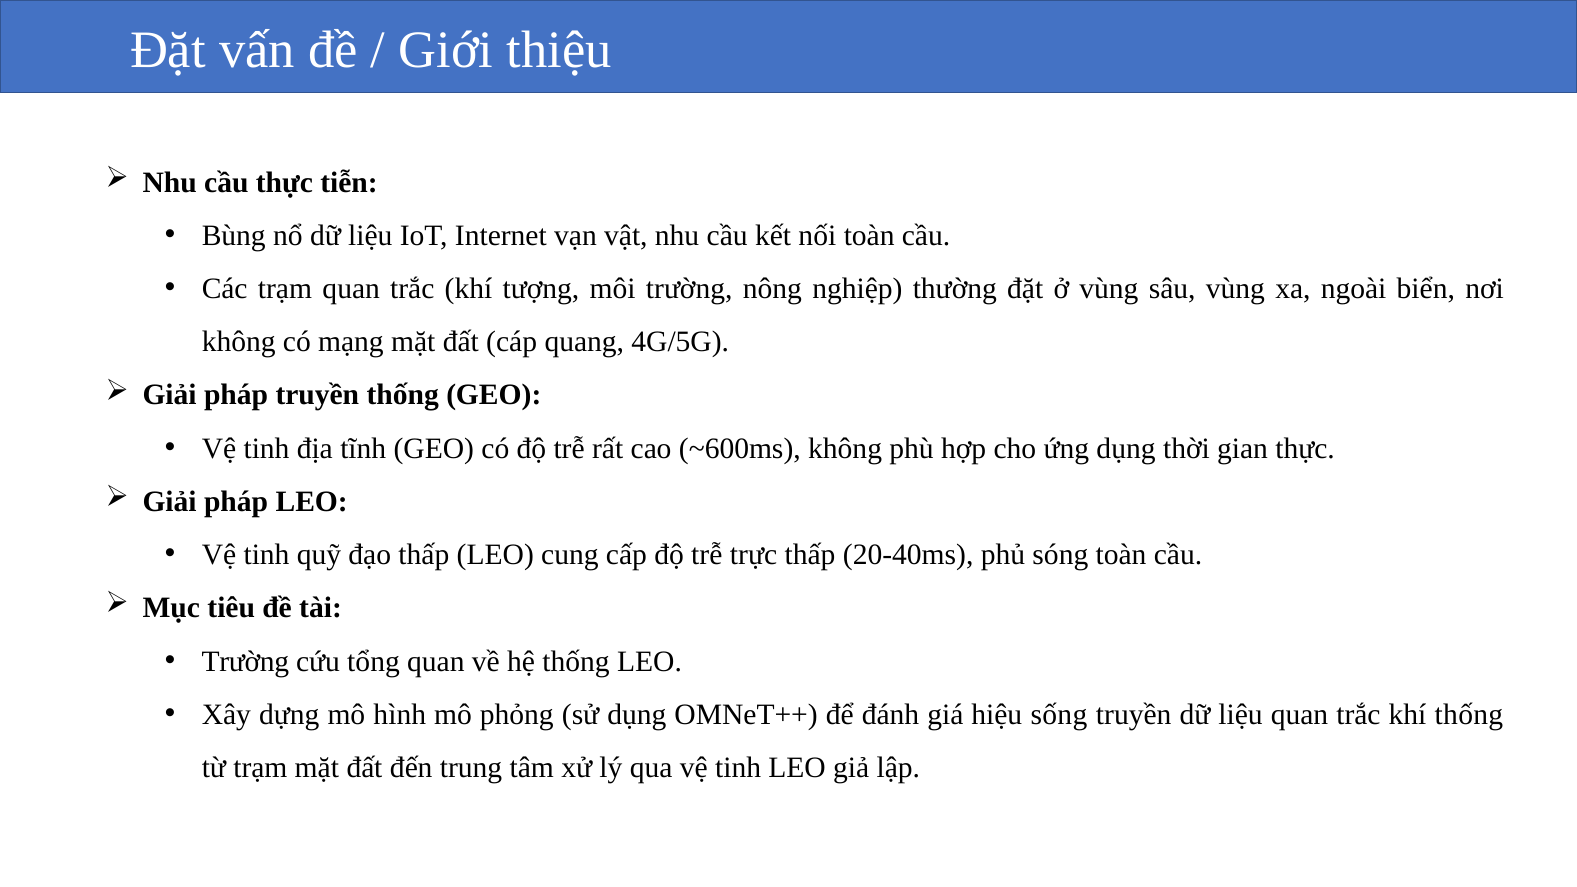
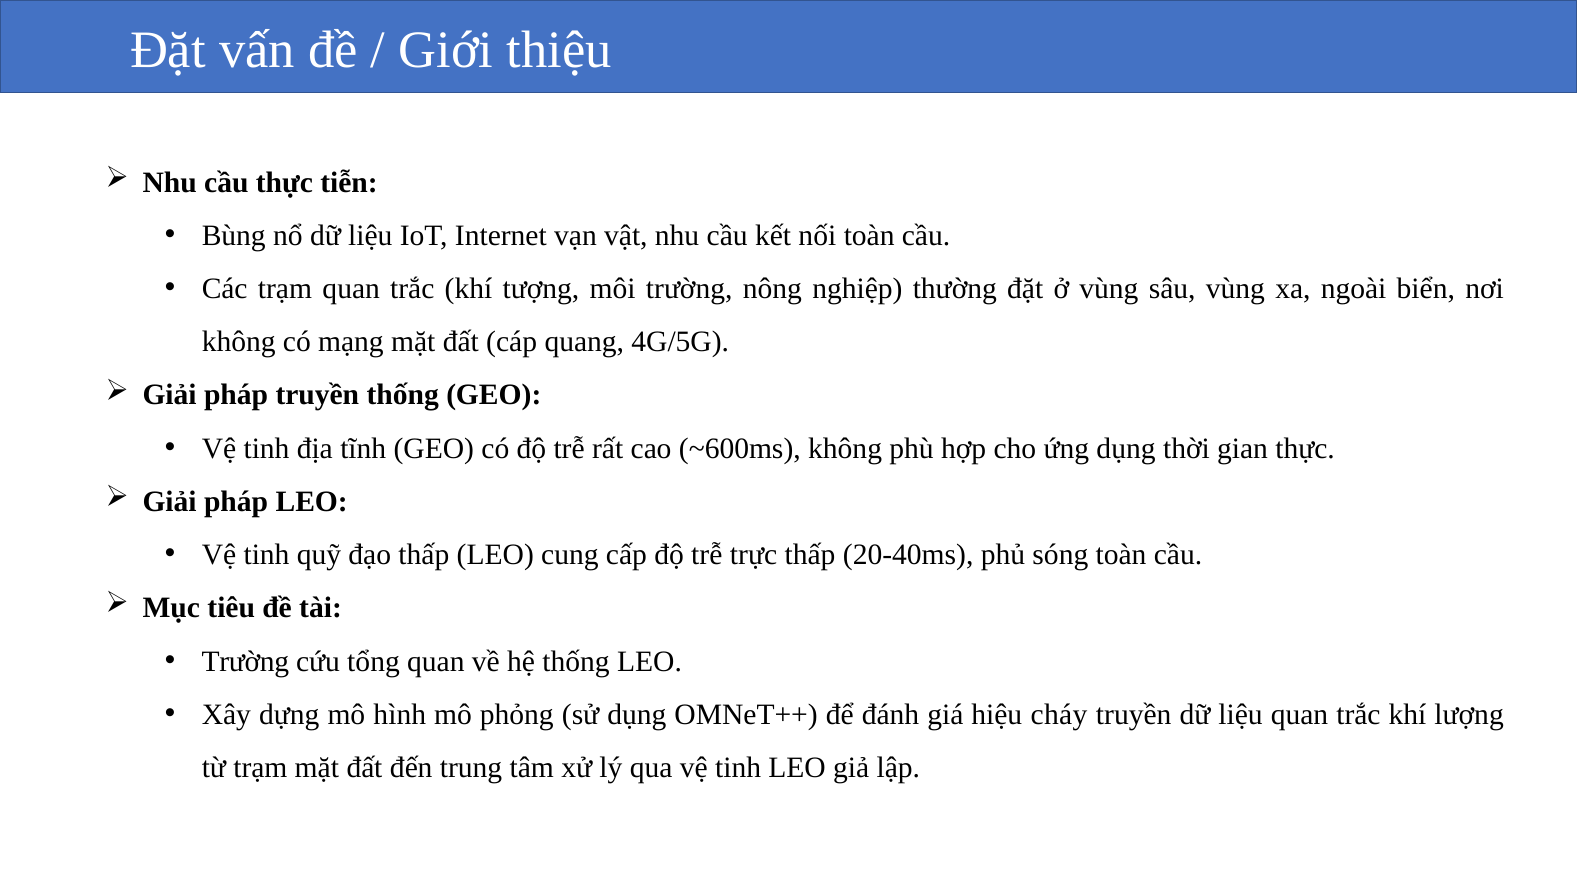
sống: sống -> cháy
khí thống: thống -> lượng
